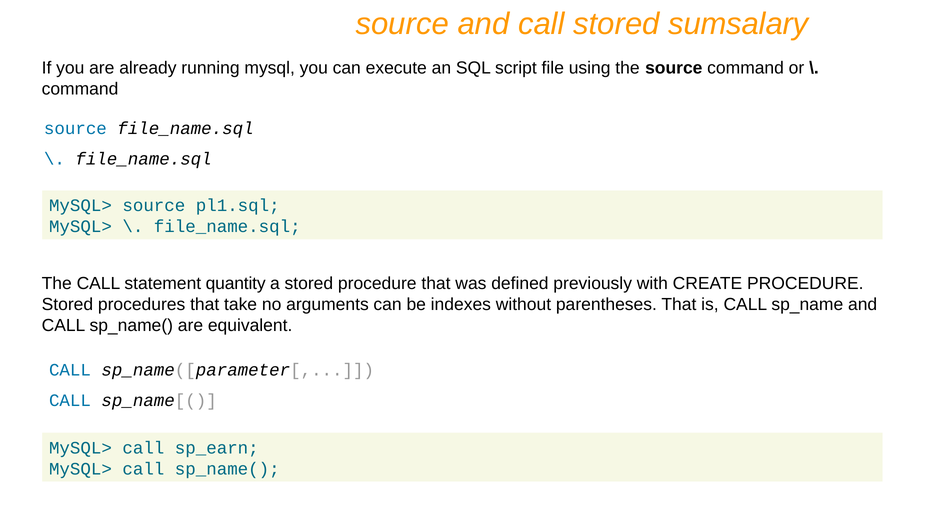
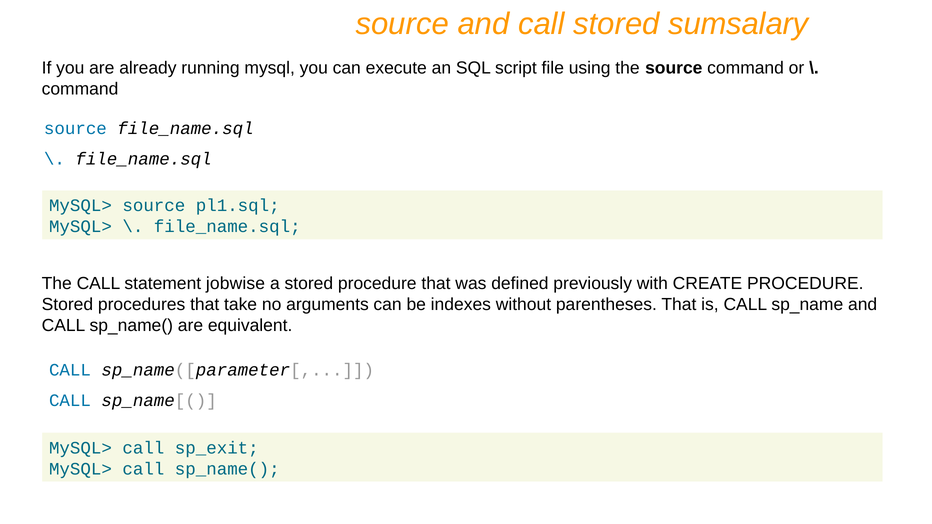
quantity: quantity -> jobwise
sp_earn: sp_earn -> sp_exit
